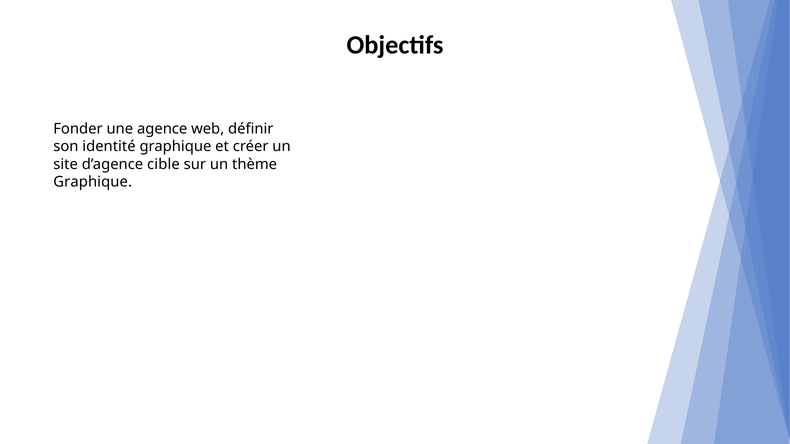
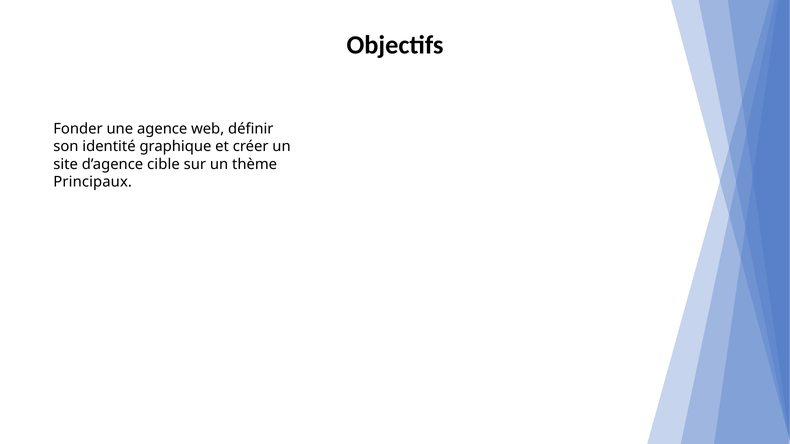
Graphique at (93, 182): Graphique -> Principaux
